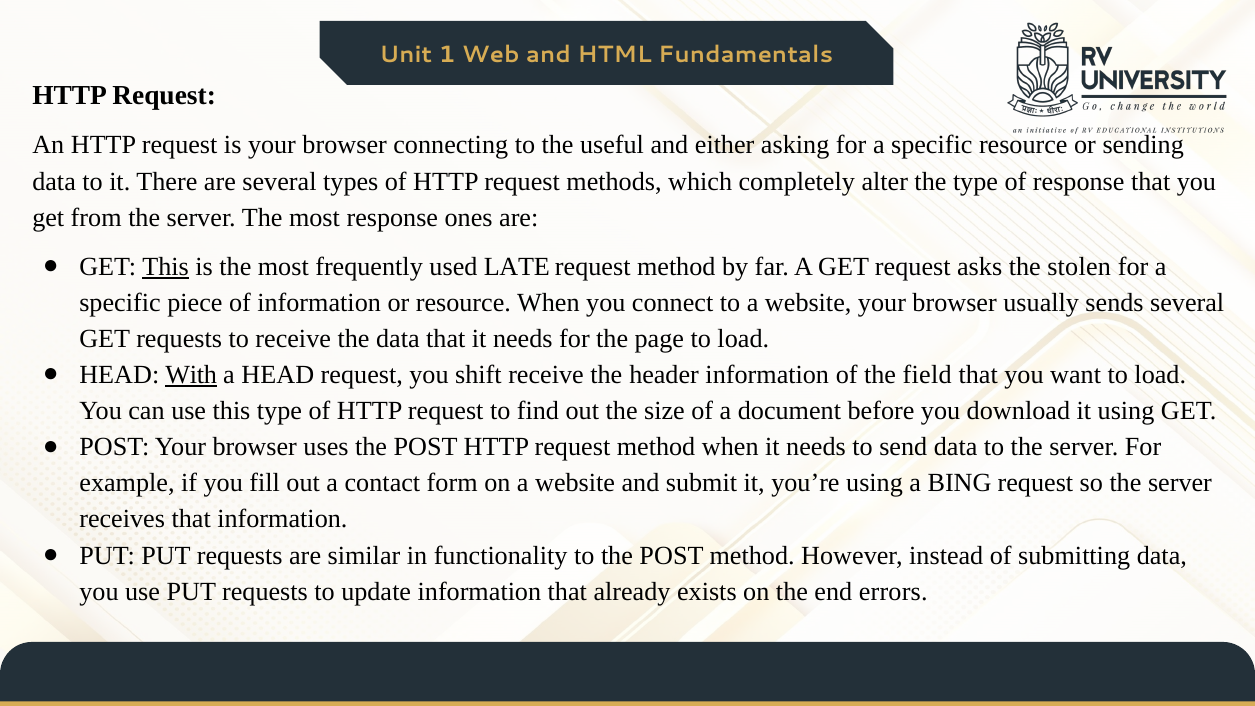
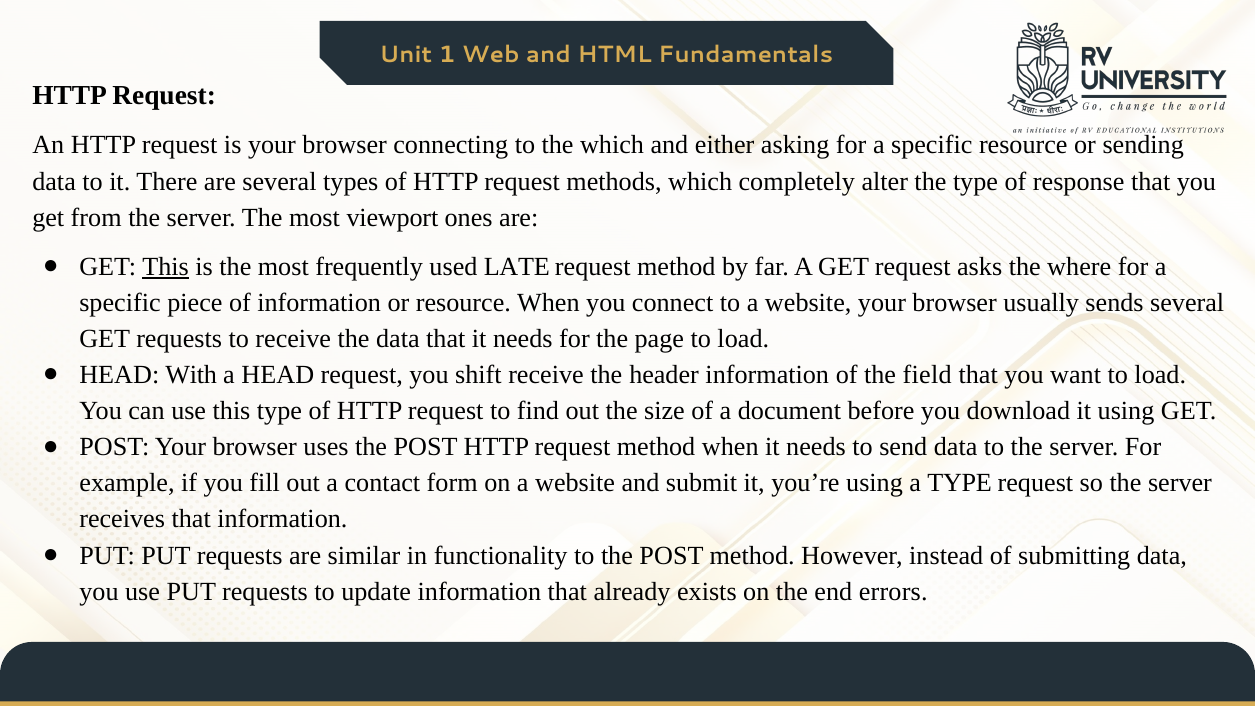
the useful: useful -> which
most response: response -> viewport
stolen: stolen -> where
With underline: present -> none
a BING: BING -> TYPE
